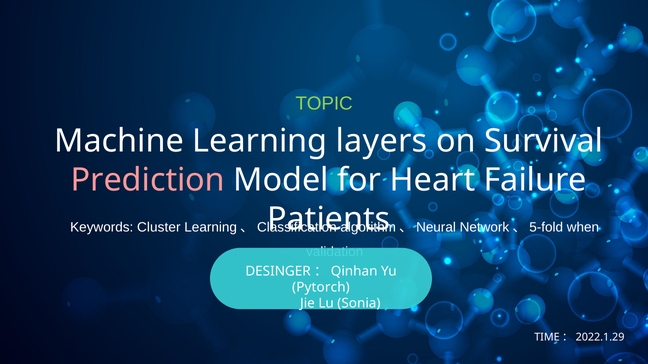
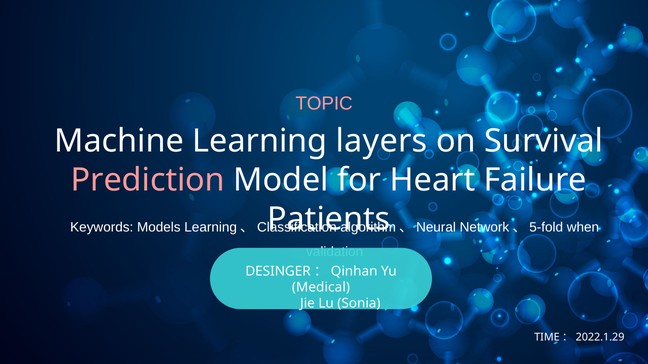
TOPIC colour: light green -> pink
Cluster: Cluster -> Models
Pytorch: Pytorch -> Medical
